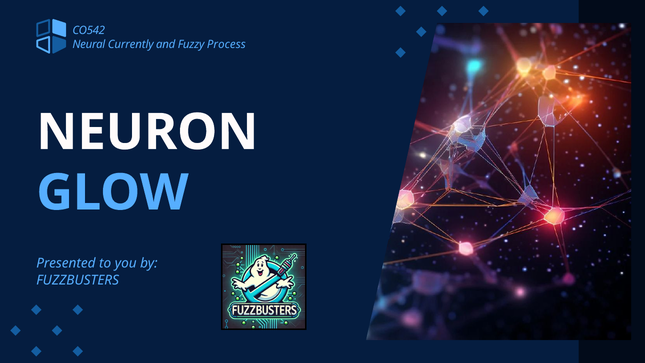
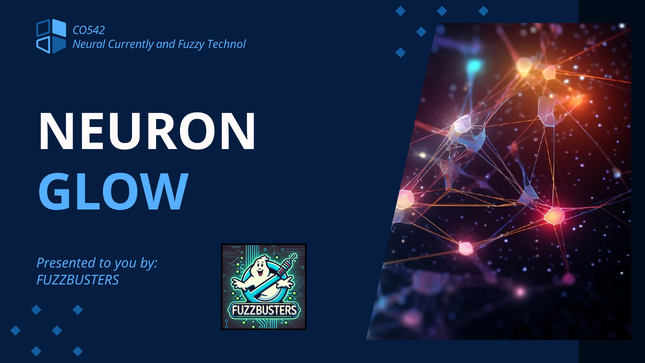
Process: Process -> Technol
